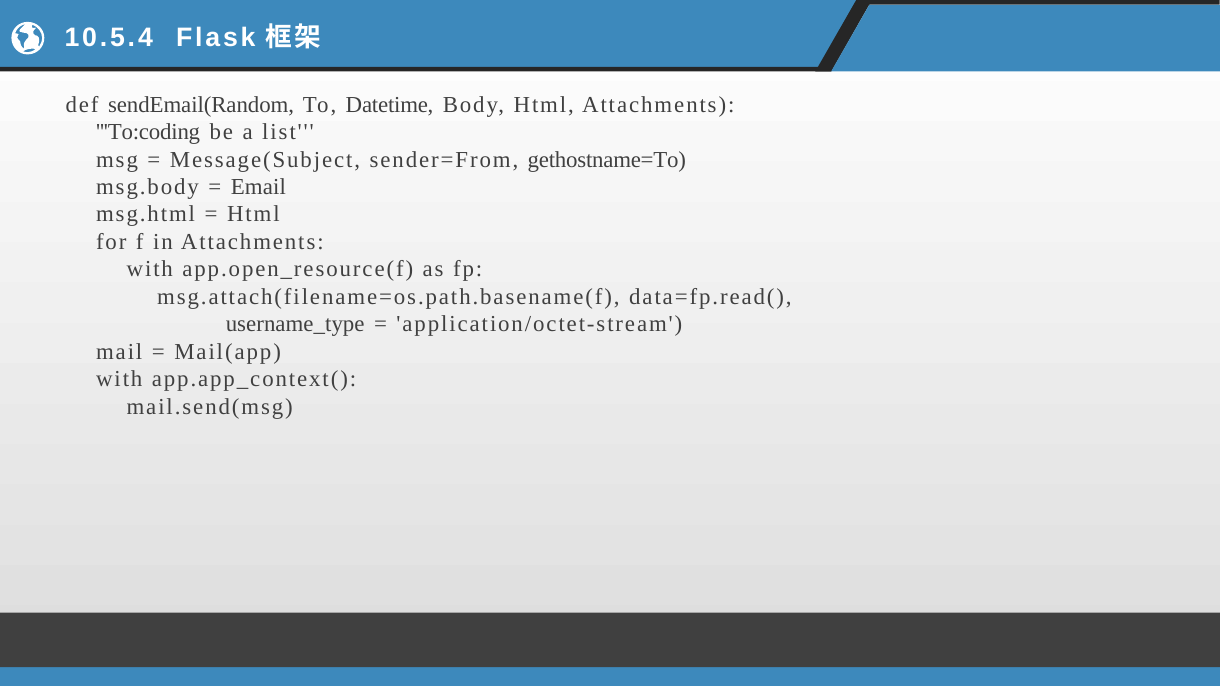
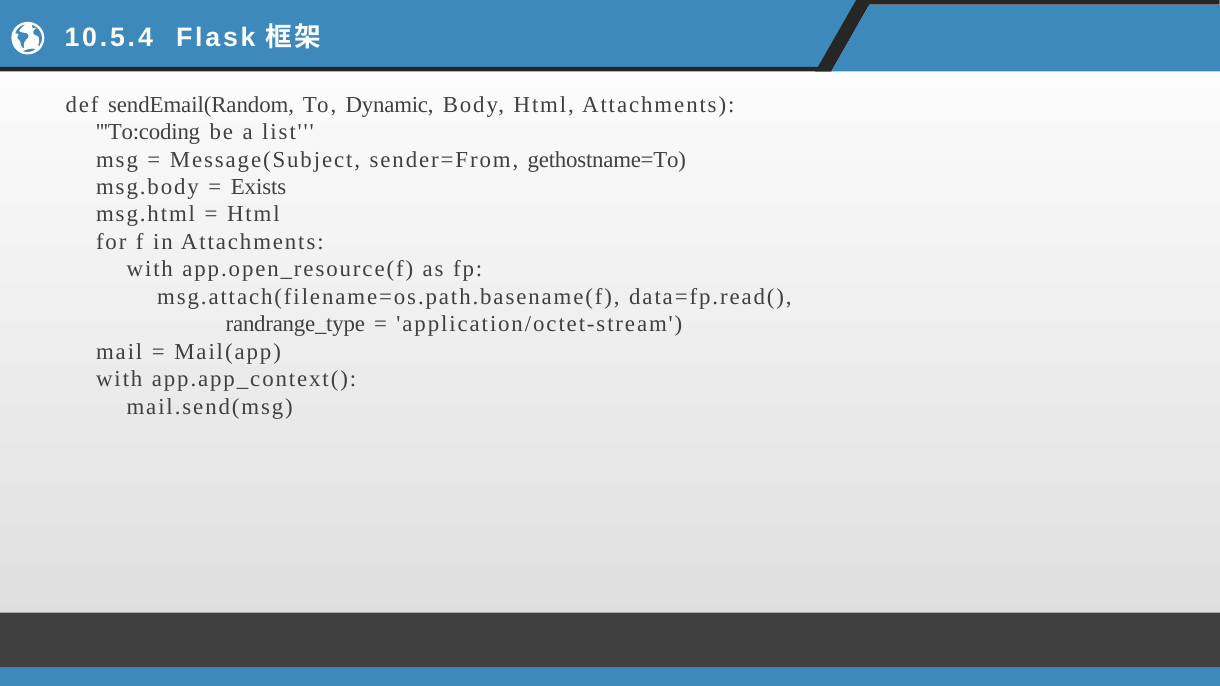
Datetime: Datetime -> Dynamic
Email: Email -> Exists
username_type: username_type -> randrange_type
